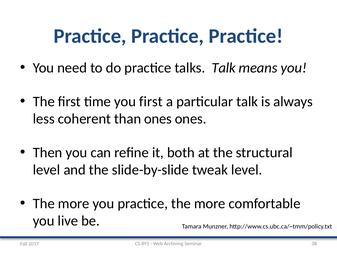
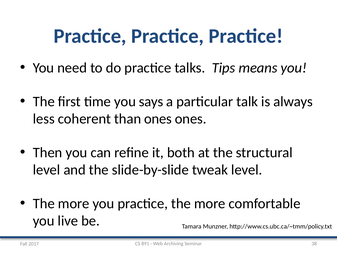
talks Talk: Talk -> Tips
you first: first -> says
